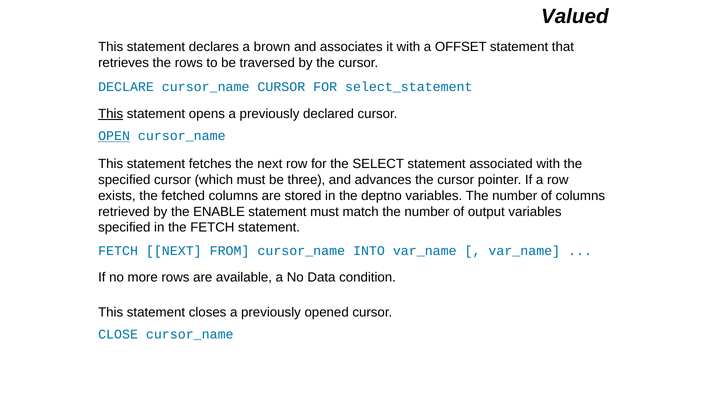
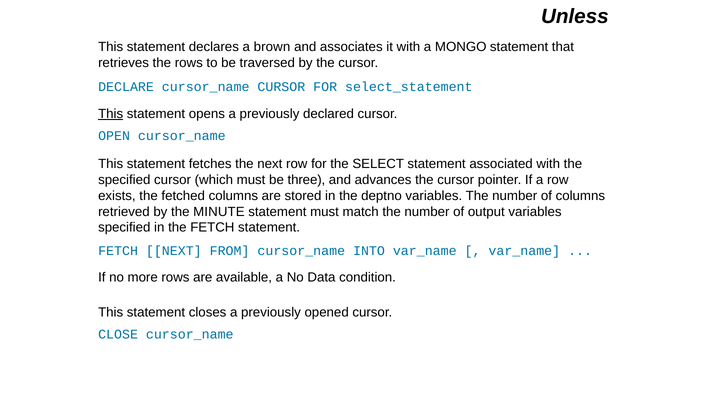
Valued: Valued -> Unless
OFFSET: OFFSET -> MONGO
OPEN underline: present -> none
ENABLE: ENABLE -> MINUTE
